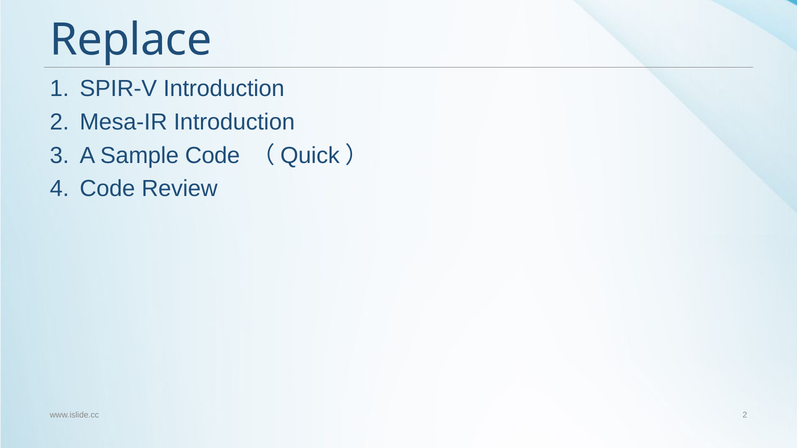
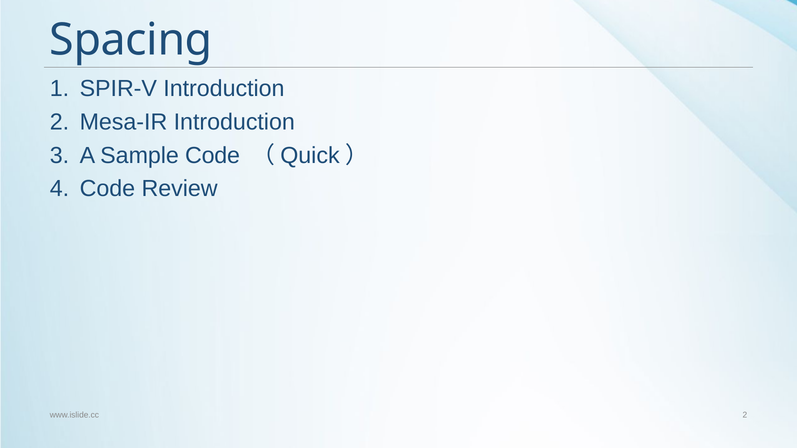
Replace: Replace -> Spacing
